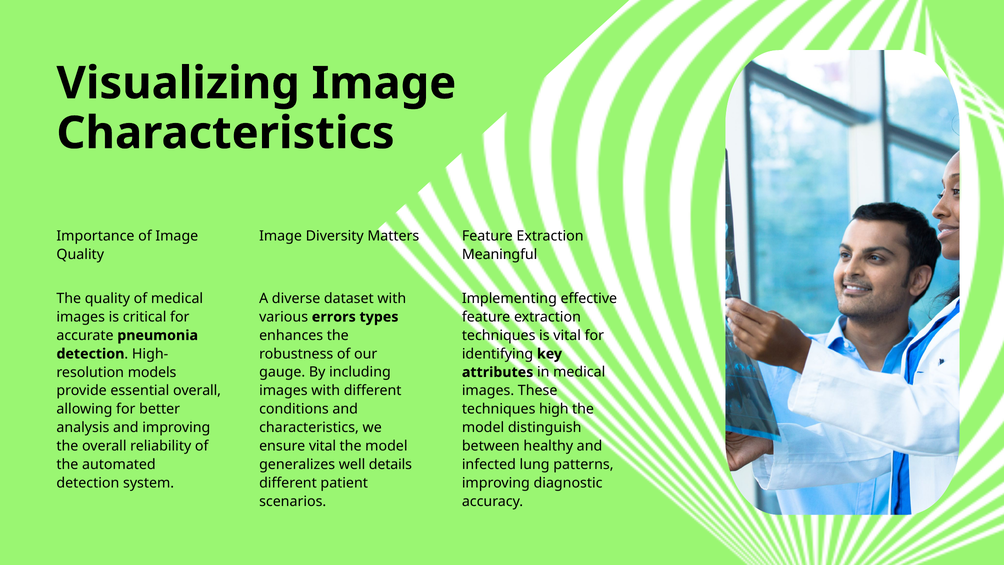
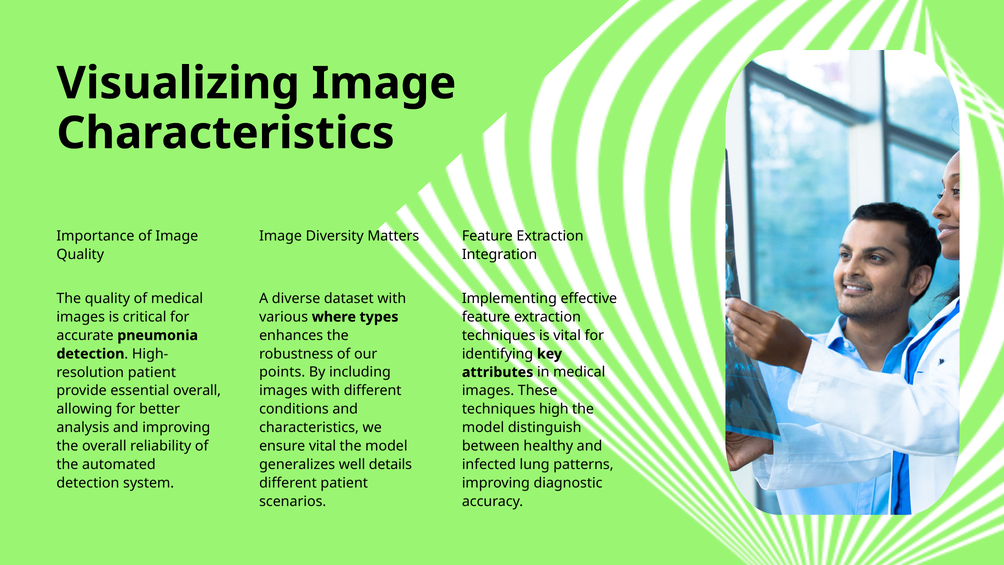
Meaningful: Meaningful -> Integration
errors: errors -> where
models at (152, 372): models -> patient
gauge: gauge -> points
